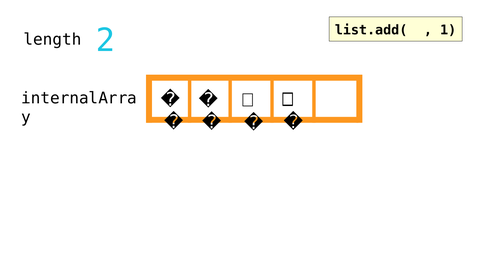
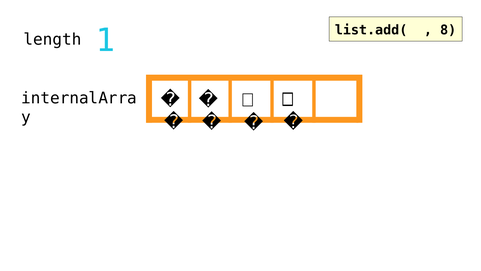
2: 2 -> 1
1: 1 -> 8
